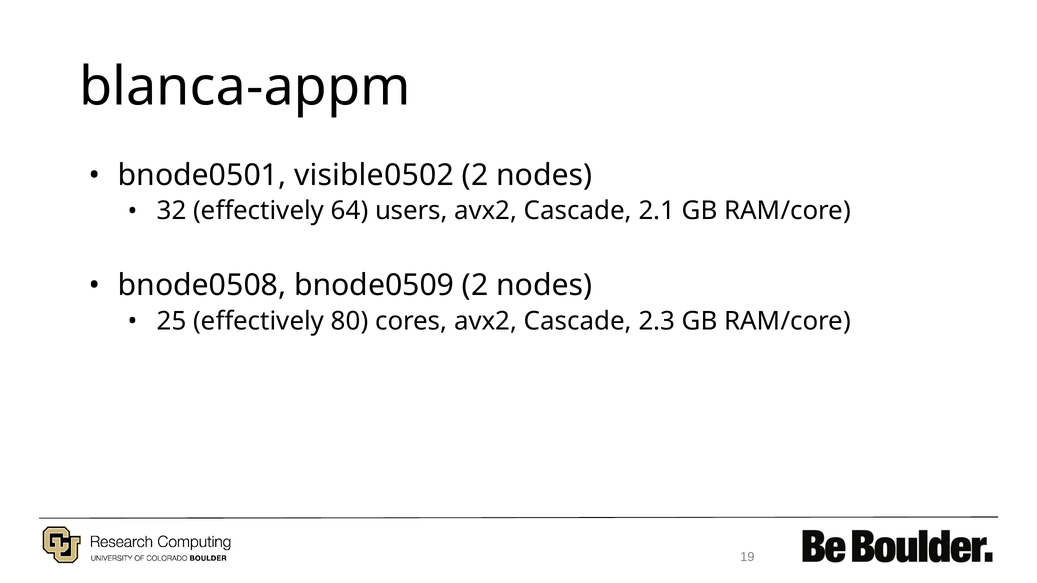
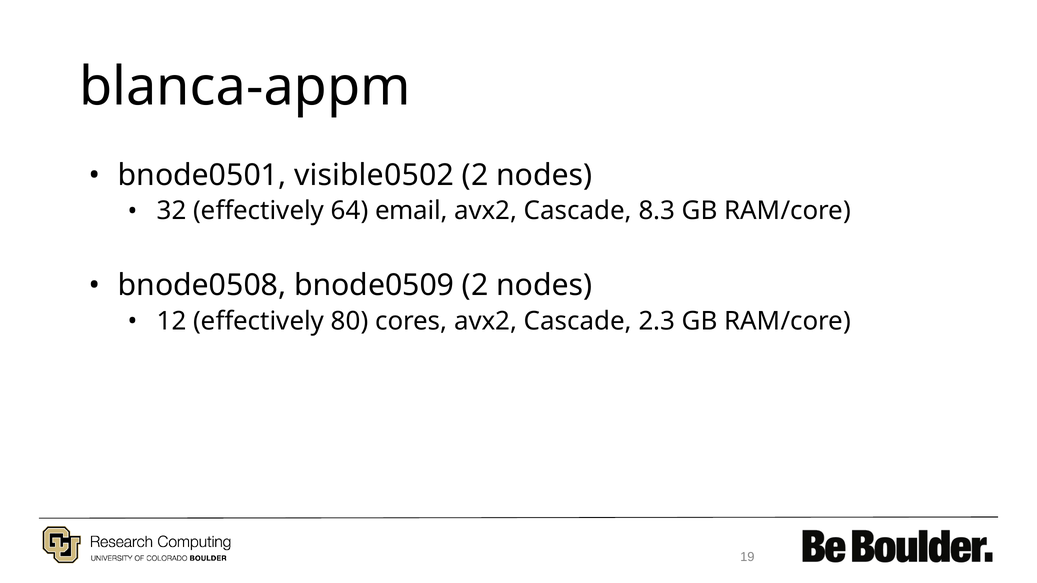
users: users -> email
2.1: 2.1 -> 8.3
25: 25 -> 12
